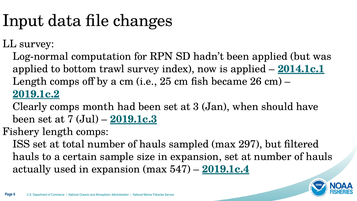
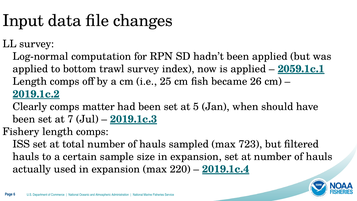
2014.1c.1: 2014.1c.1 -> 2059.1c.1
month: month -> matter
3: 3 -> 5
297: 297 -> 723
547: 547 -> 220
